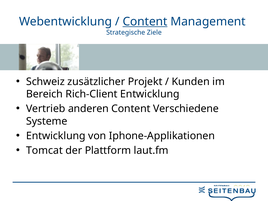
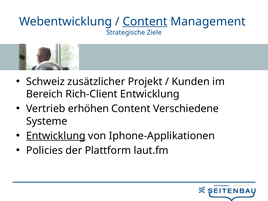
anderen: anderen -> erhöhen
Entwicklung at (56, 136) underline: none -> present
Tomcat: Tomcat -> Policies
